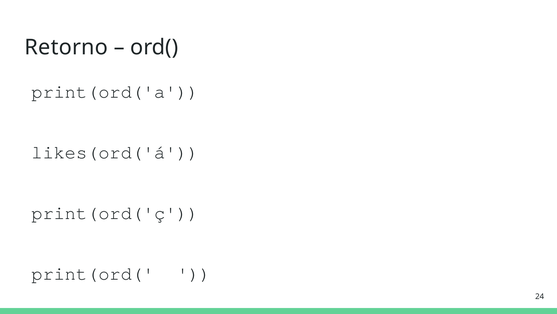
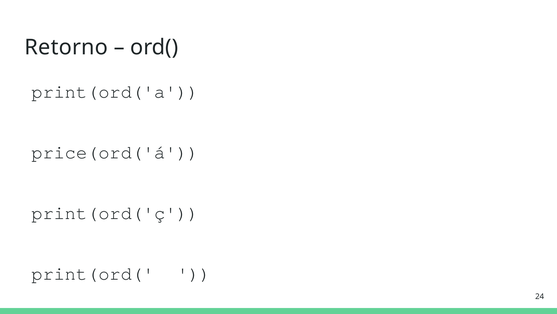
likes(ord('á: likes(ord('á -> price(ord('á
